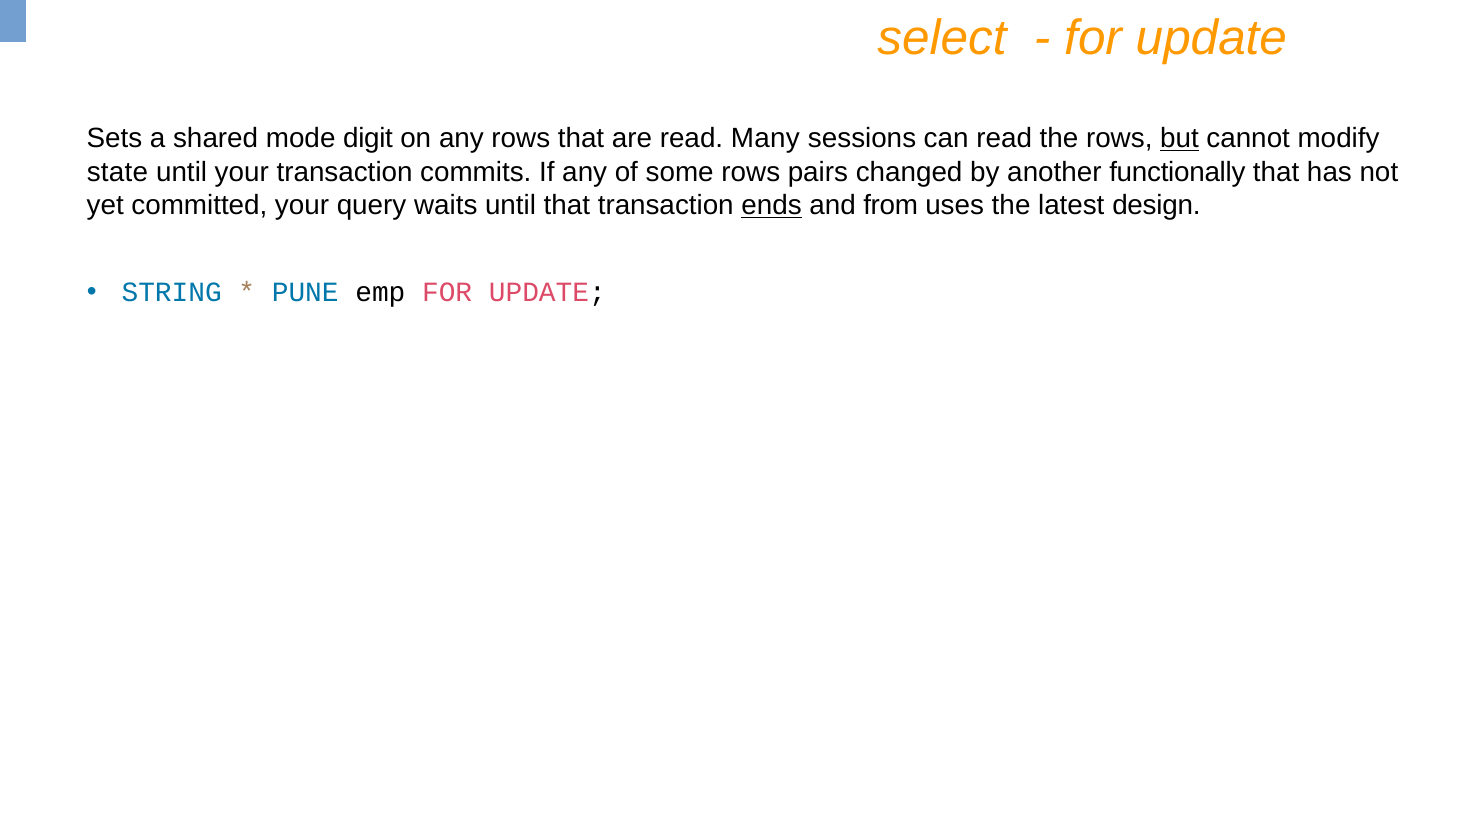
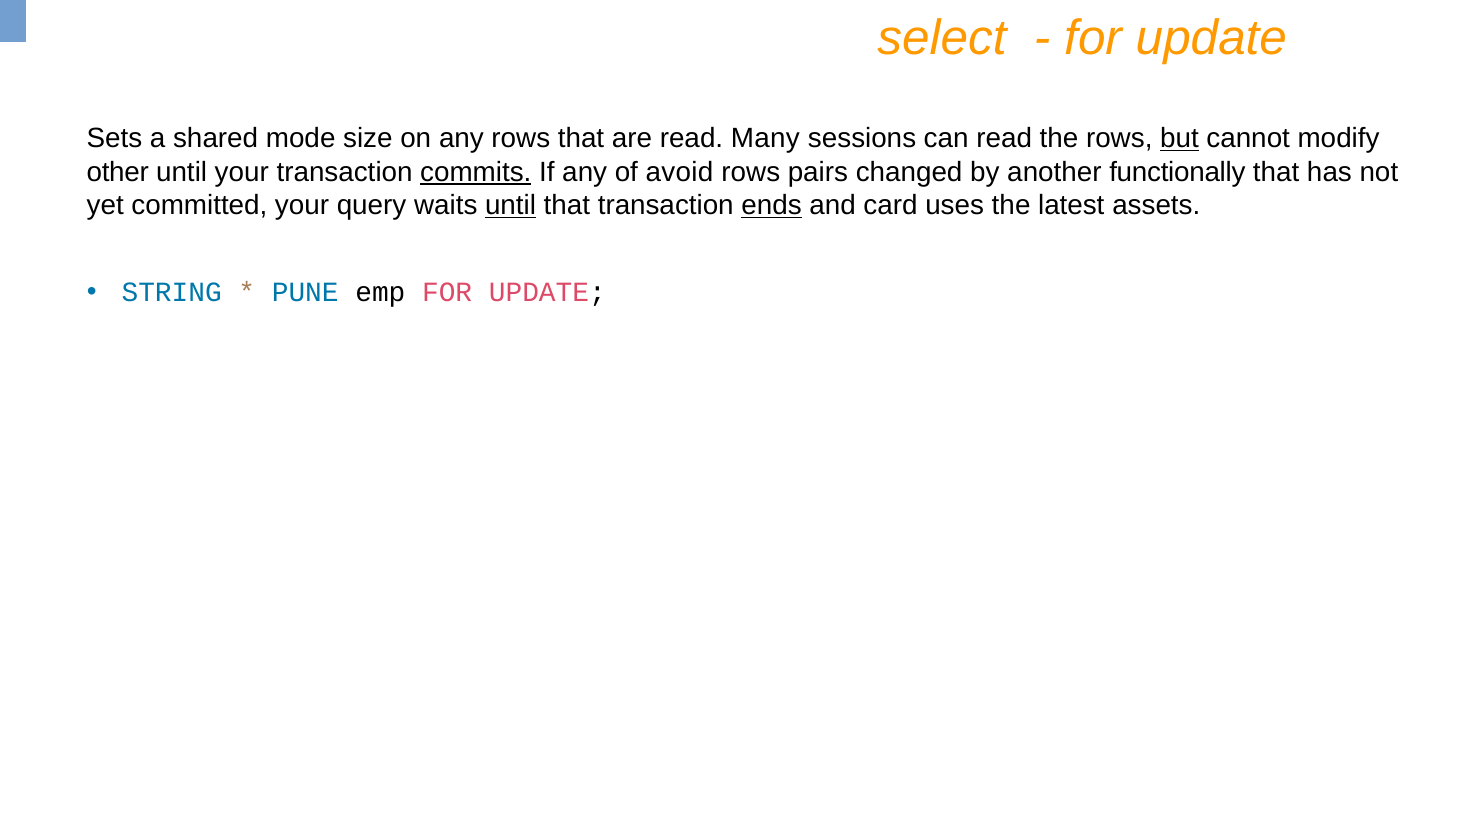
digit: digit -> size
state: state -> other
commits underline: none -> present
some: some -> avoid
until at (511, 205) underline: none -> present
from: from -> card
design: design -> assets
